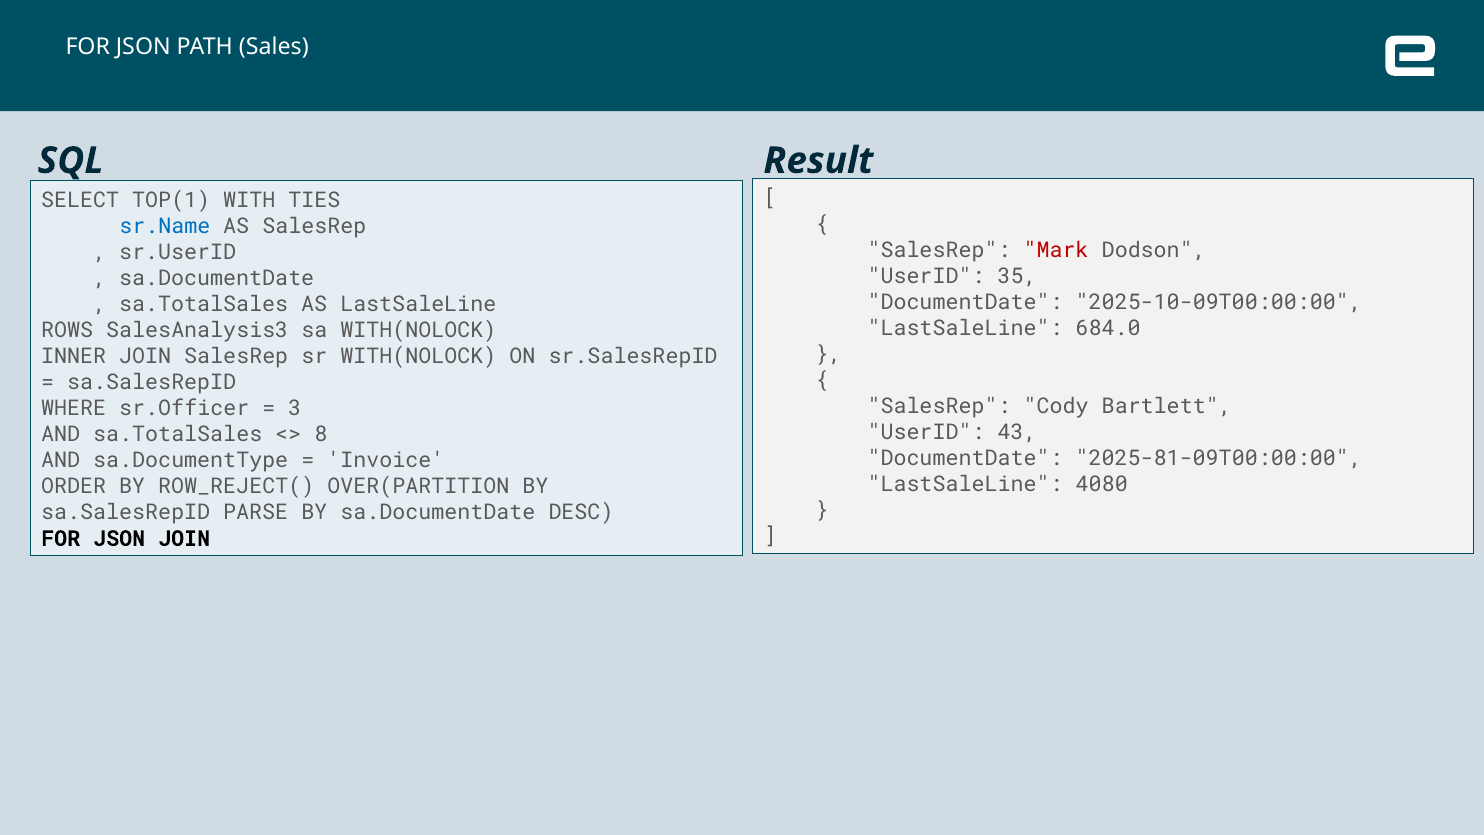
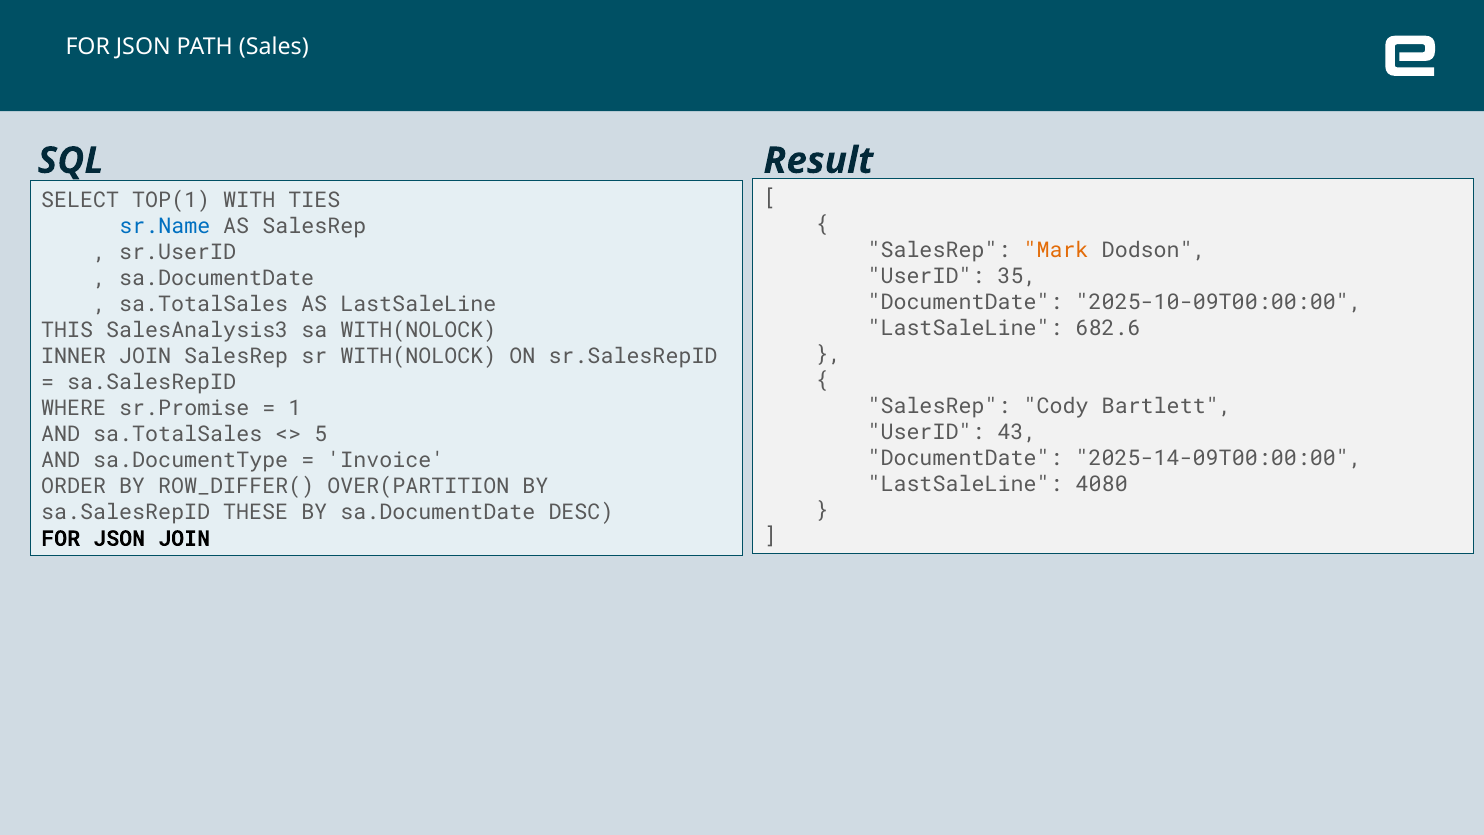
Mark colour: red -> orange
684.0: 684.0 -> 682.6
ROWS: ROWS -> THIS
sr.Officer: sr.Officer -> sr.Promise
3: 3 -> 1
8: 8 -> 5
2025-81-09T00:00:00: 2025-81-09T00:00:00 -> 2025-14-09T00:00:00
ROW_REJECT(: ROW_REJECT( -> ROW_DIFFER(
PARSE: PARSE -> THESE
